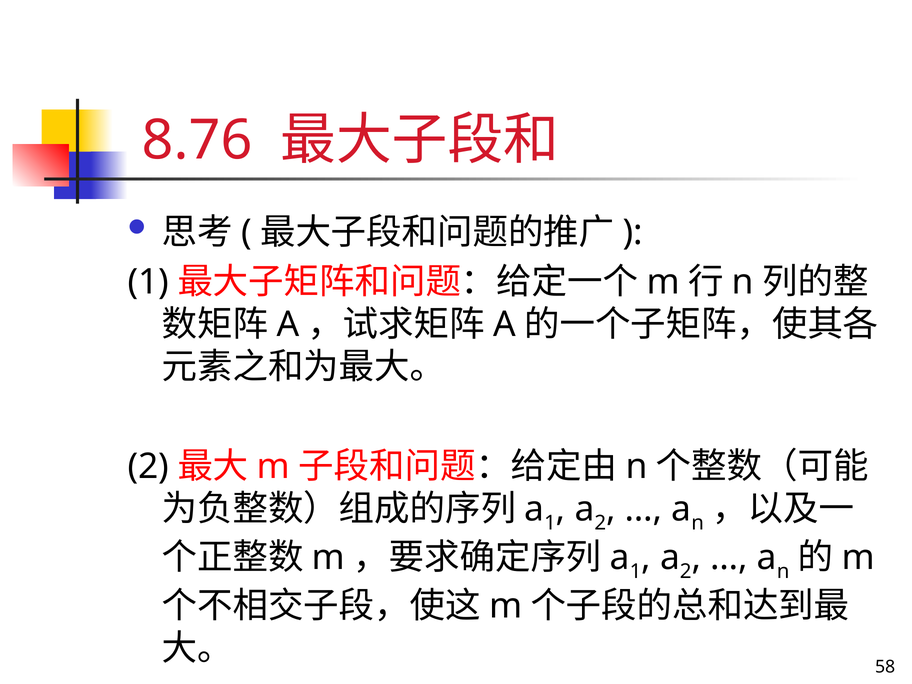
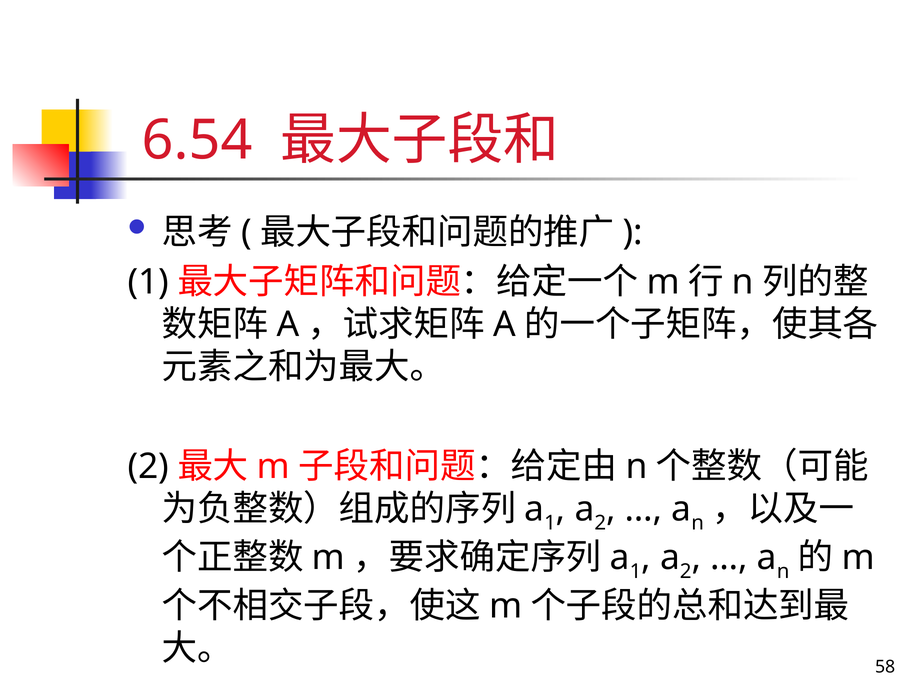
8.76: 8.76 -> 6.54
